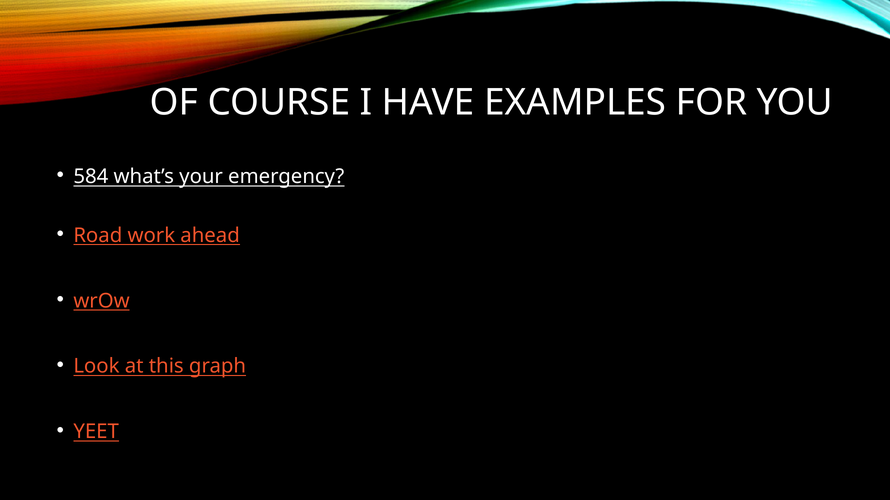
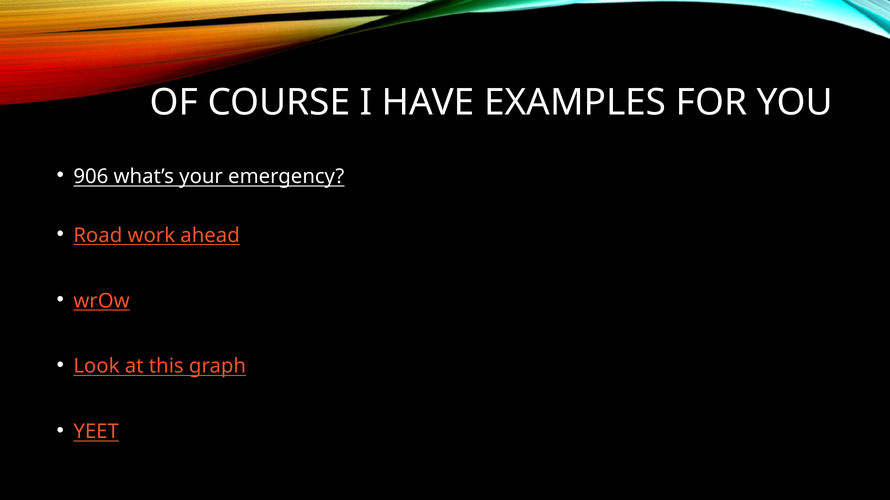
584: 584 -> 906
